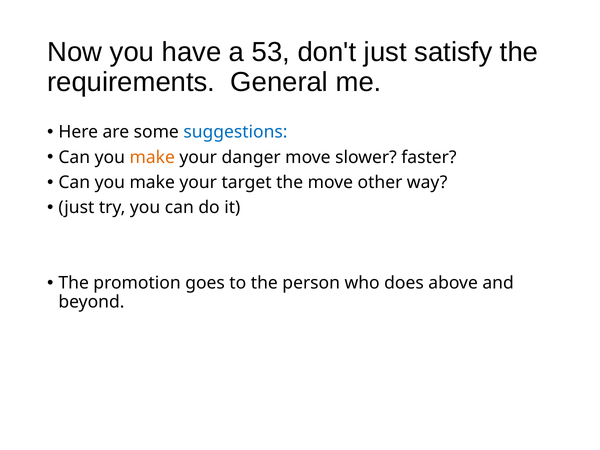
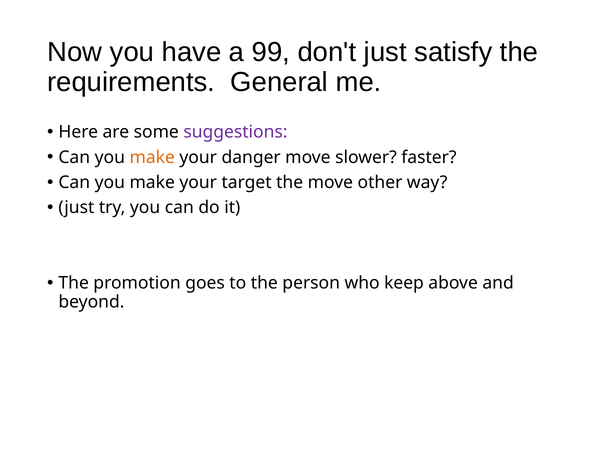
53: 53 -> 99
suggestions colour: blue -> purple
does: does -> keep
